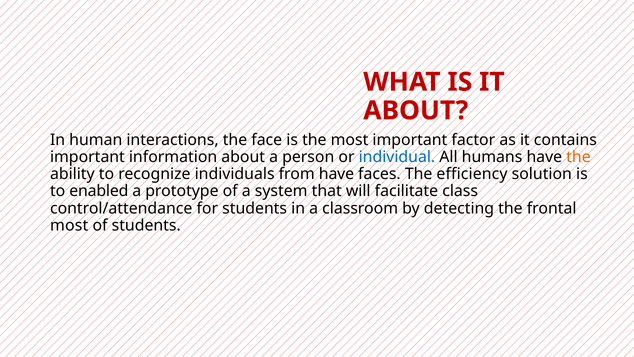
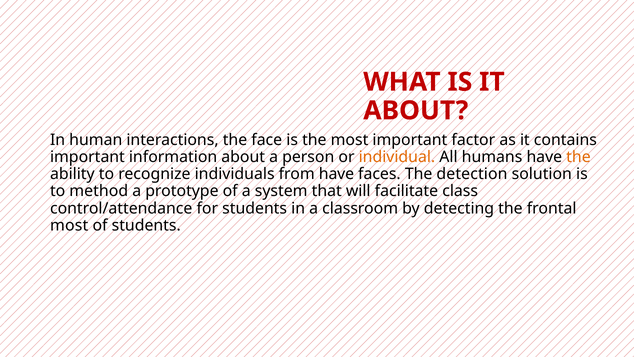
individual colour: blue -> orange
efficiency: efficiency -> detection
enabled: enabled -> method
